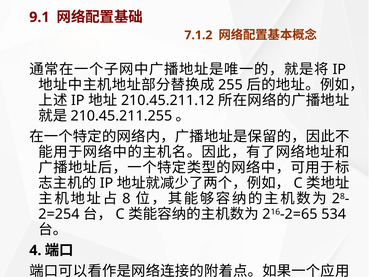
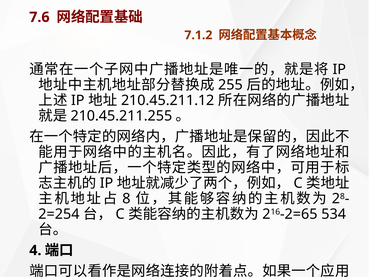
9.1: 9.1 -> 7.6
